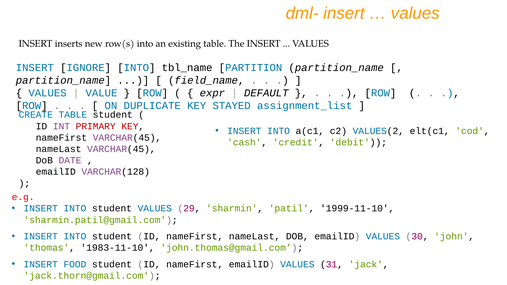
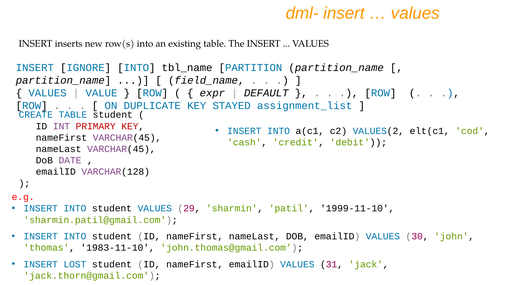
FOOD: FOOD -> LOST
